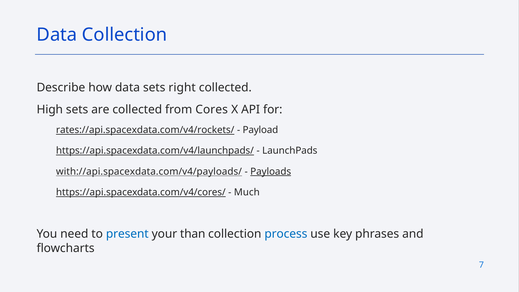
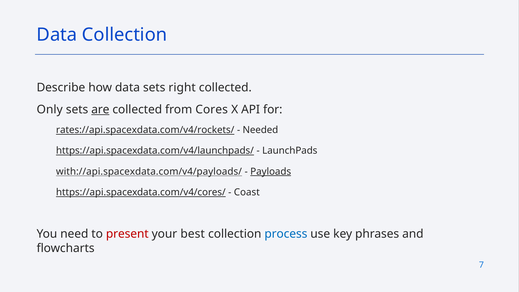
High: High -> Only
are underline: none -> present
Payload: Payload -> Needed
Much: Much -> Coast
present colour: blue -> red
than: than -> best
